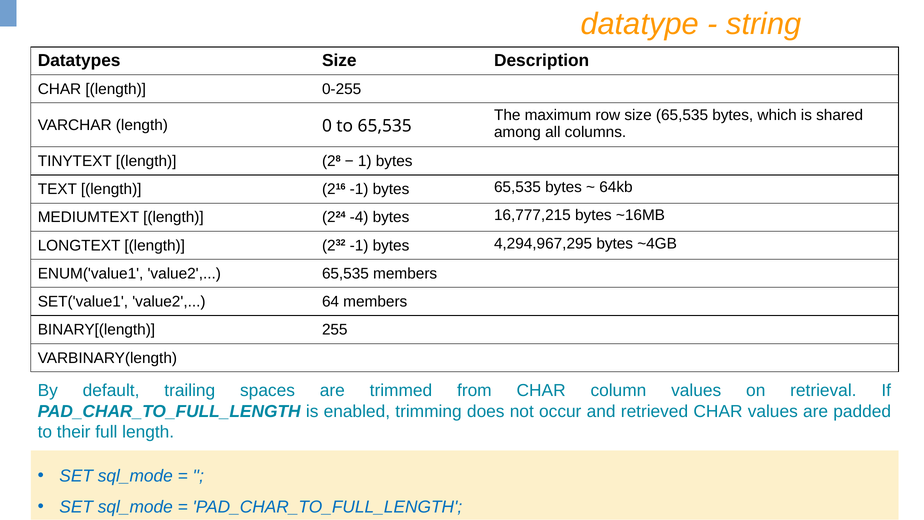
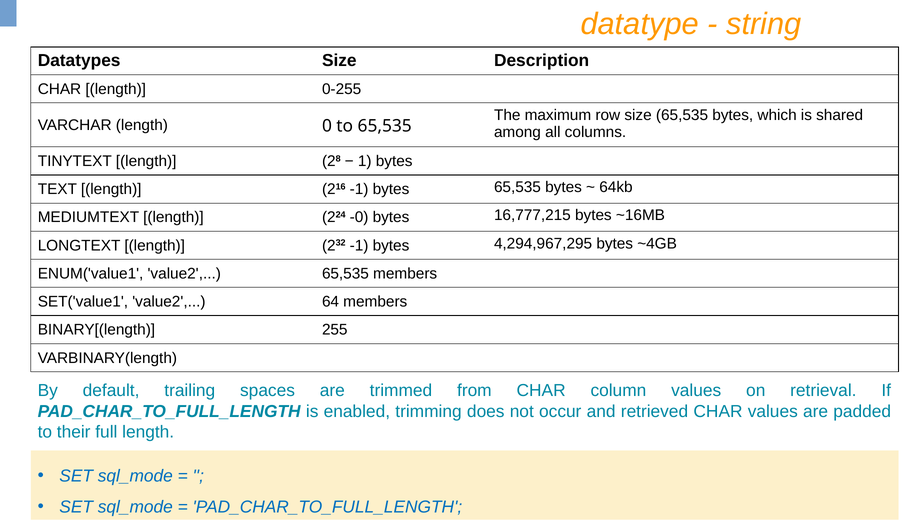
-4: -4 -> -0
